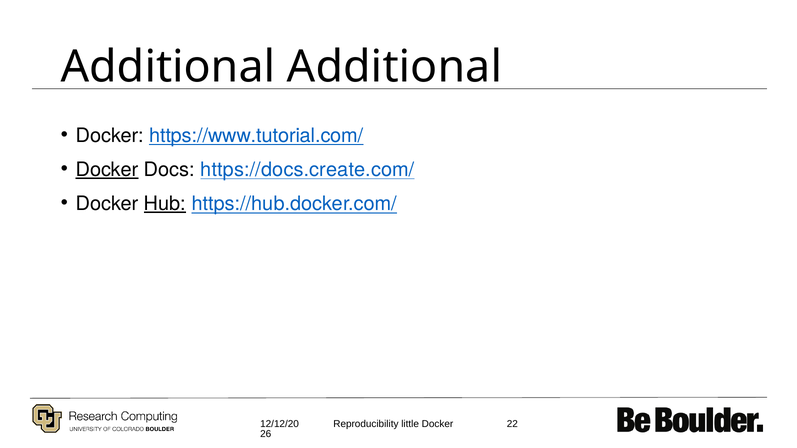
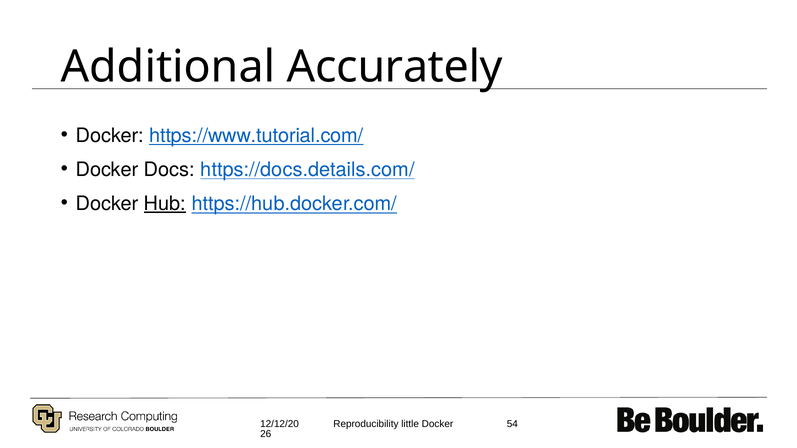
Additional Additional: Additional -> Accurately
Docker at (107, 170) underline: present -> none
https://docs.create.com/: https://docs.create.com/ -> https://docs.details.com/
22: 22 -> 54
